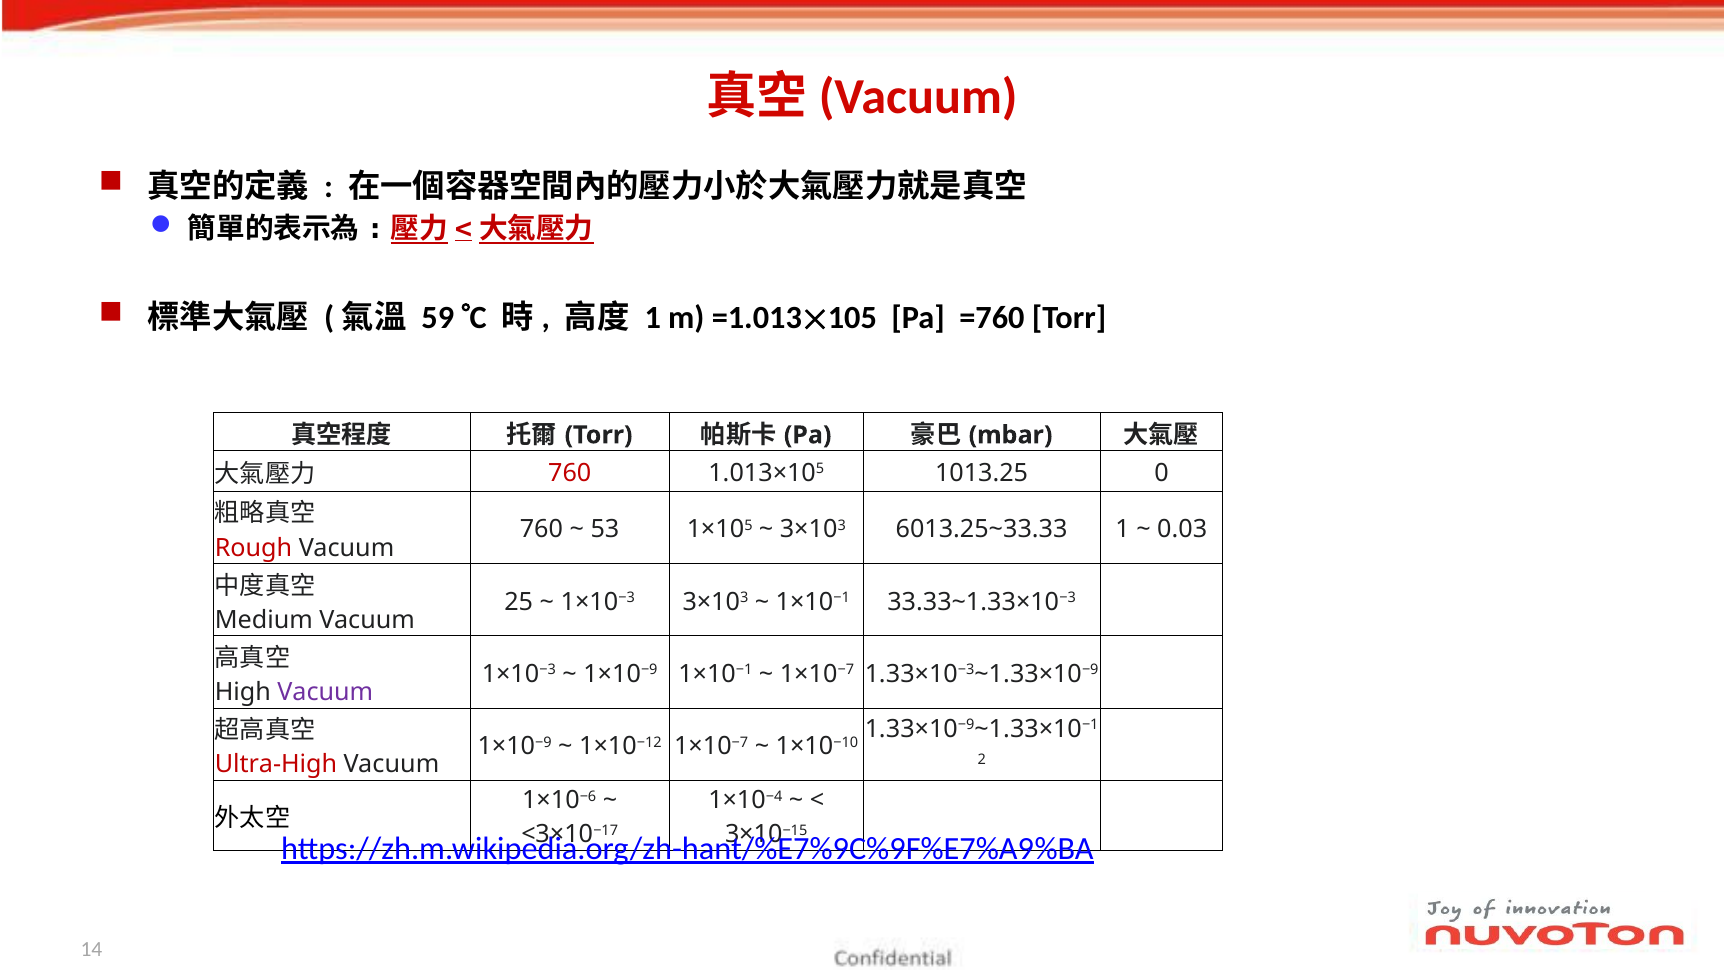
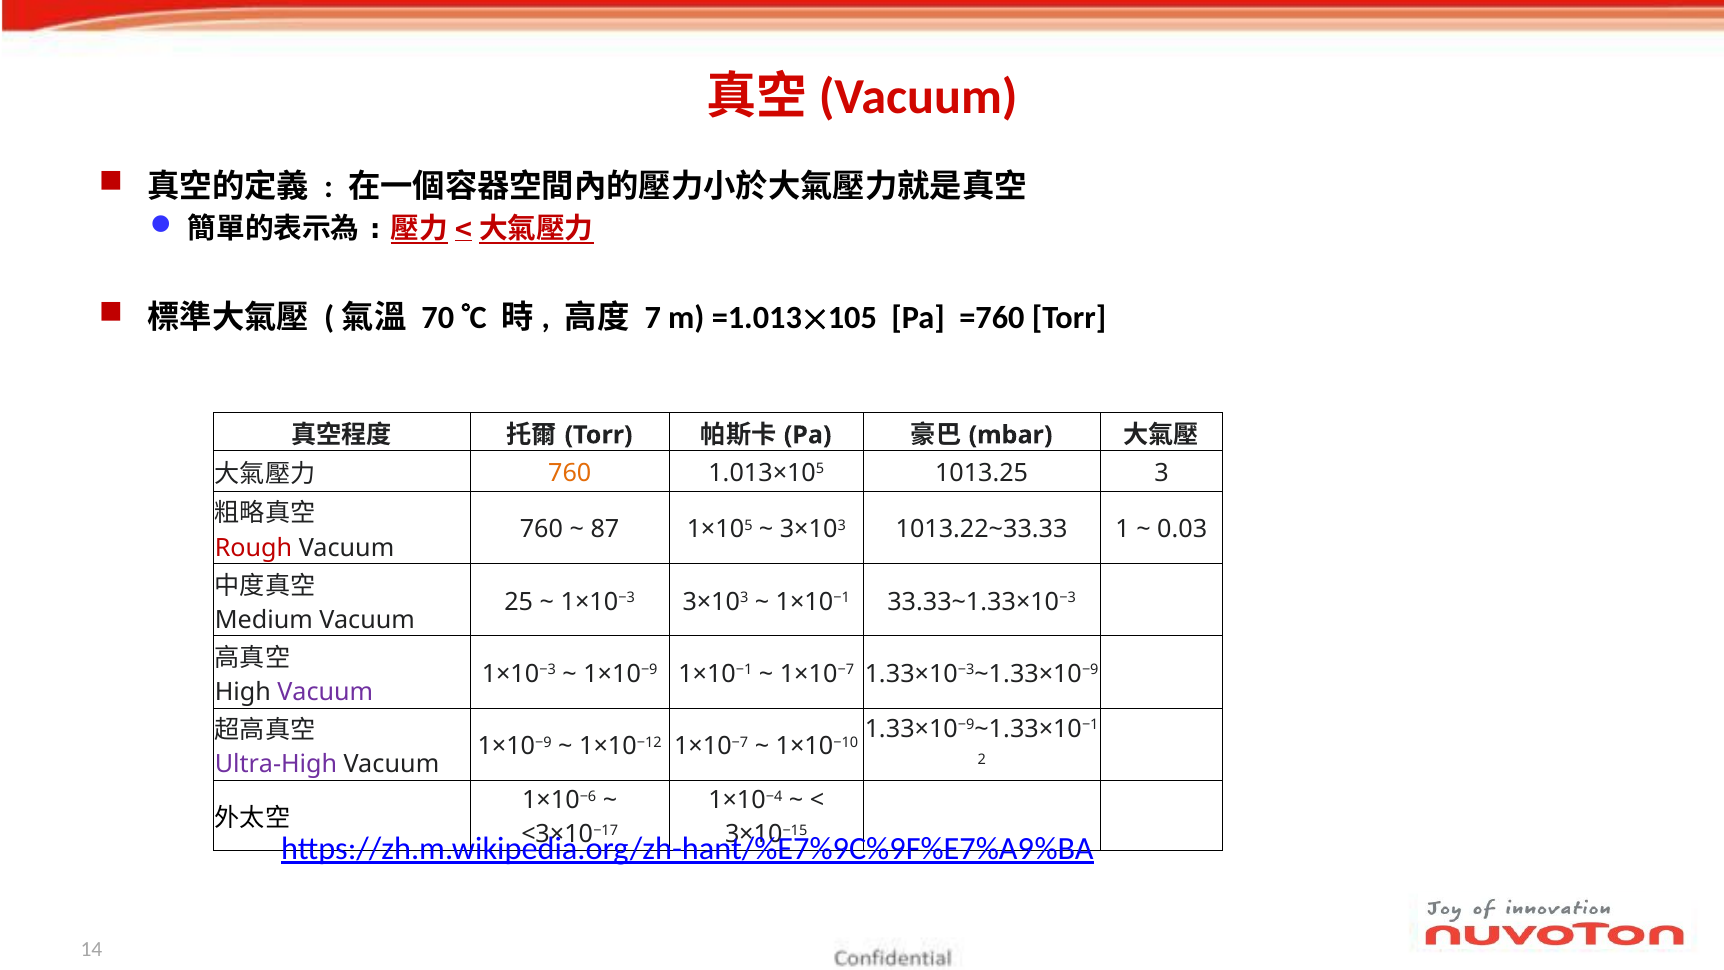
59: 59 -> 70
1 at (653, 318): 1 -> 7
760 at (570, 473) colour: red -> orange
0: 0 -> 3
53: 53 -> 87
6013.25~33.33: 6013.25~33.33 -> 1013.22~33.33
Ultra-High colour: red -> purple
